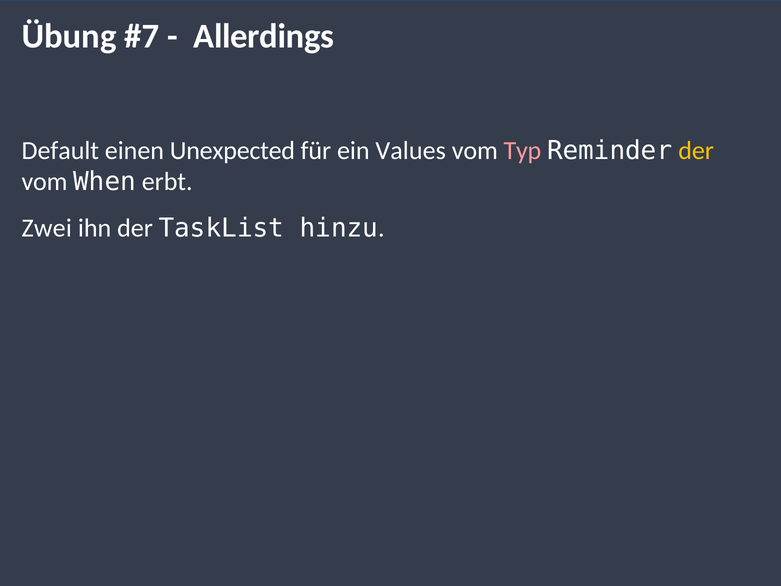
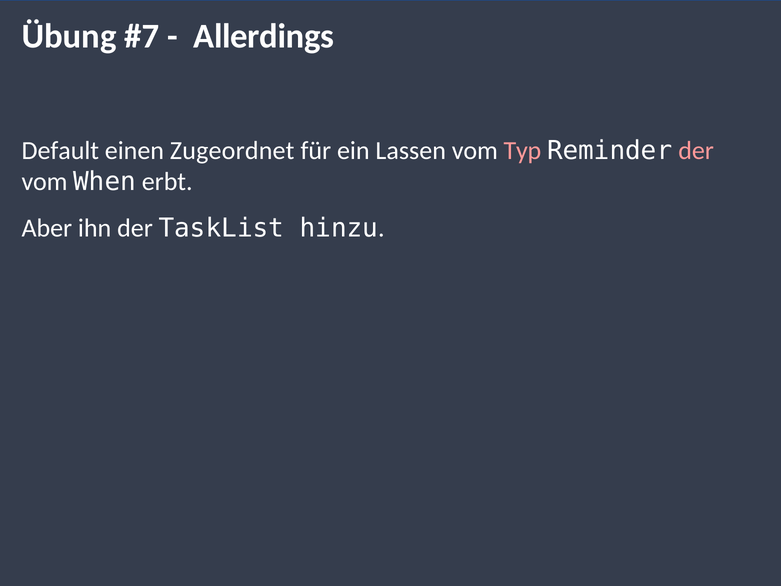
Unexpected: Unexpected -> Zugeordnet
Values: Values -> Lassen
der at (696, 150) colour: yellow -> pink
Zwei: Zwei -> Aber
